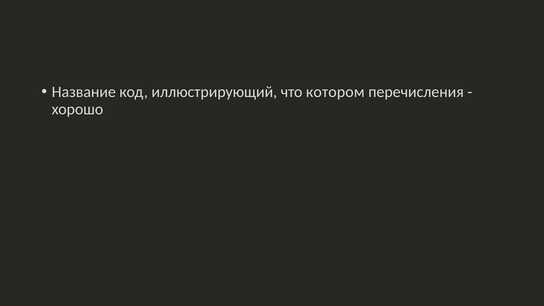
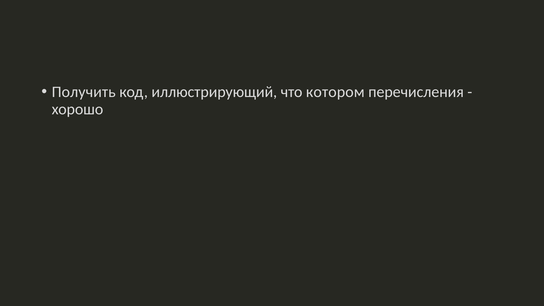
Название: Название -> Получить
